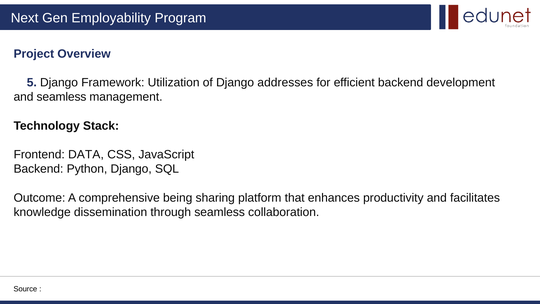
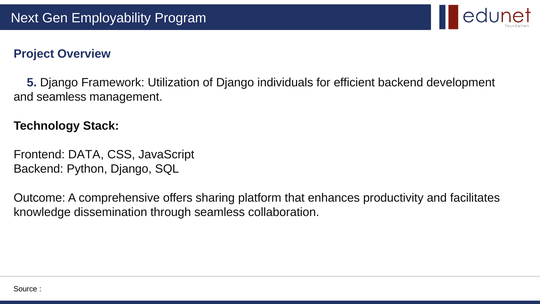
addresses: addresses -> individuals
being: being -> offers
